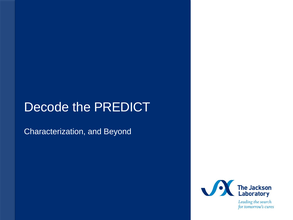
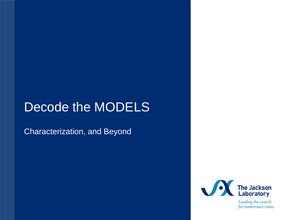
PREDICT: PREDICT -> MODELS
